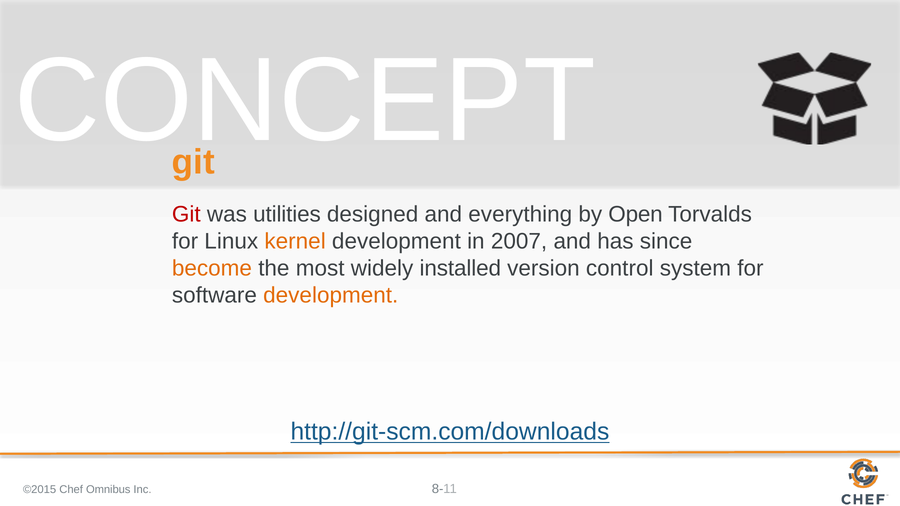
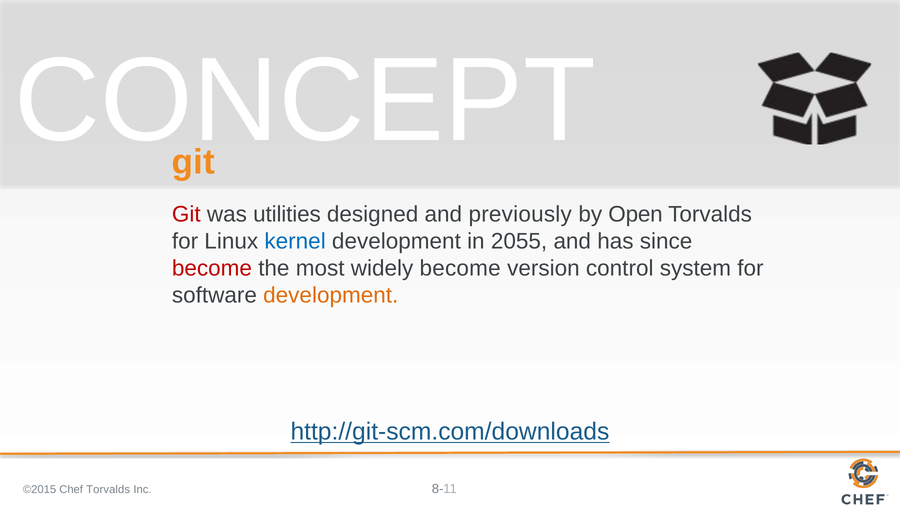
everything: everything -> previously
kernel colour: orange -> blue
2007: 2007 -> 2055
become at (212, 268) colour: orange -> red
widely installed: installed -> become
Chef Omnibus: Omnibus -> Torvalds
